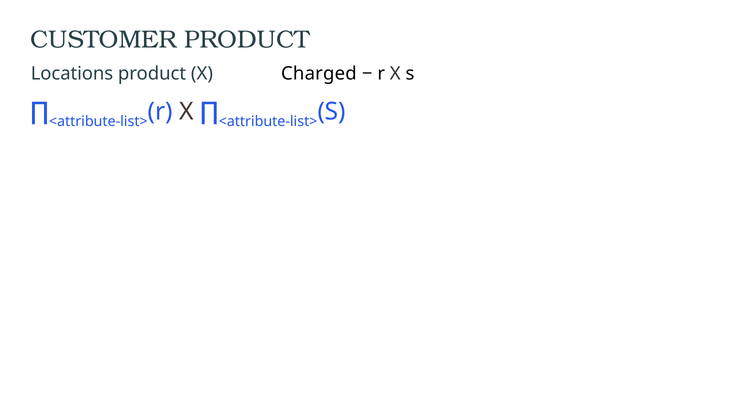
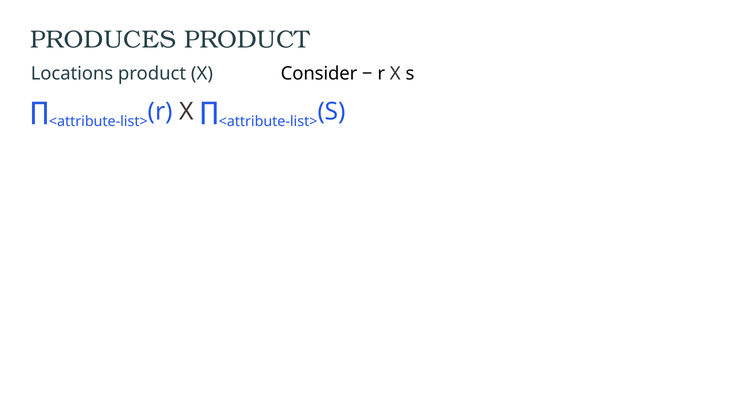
CUSTOMER: CUSTOMER -> PRODUCES
Charged: Charged -> Consider
